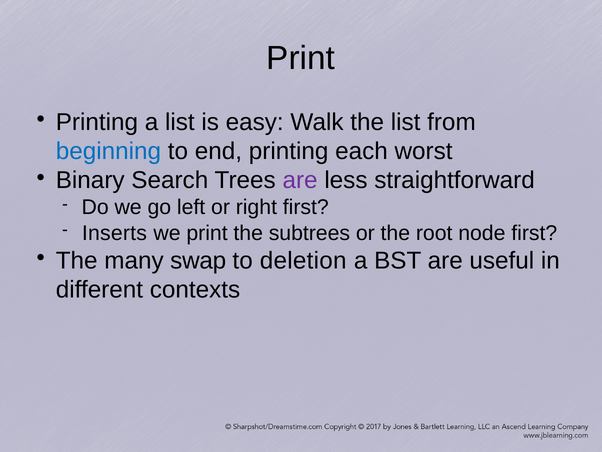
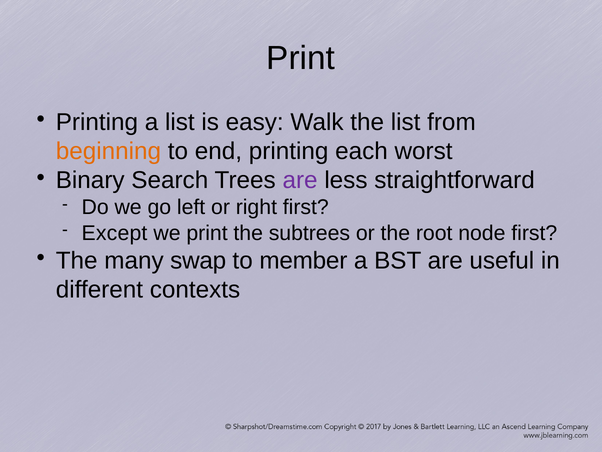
beginning colour: blue -> orange
Inserts: Inserts -> Except
deletion: deletion -> member
